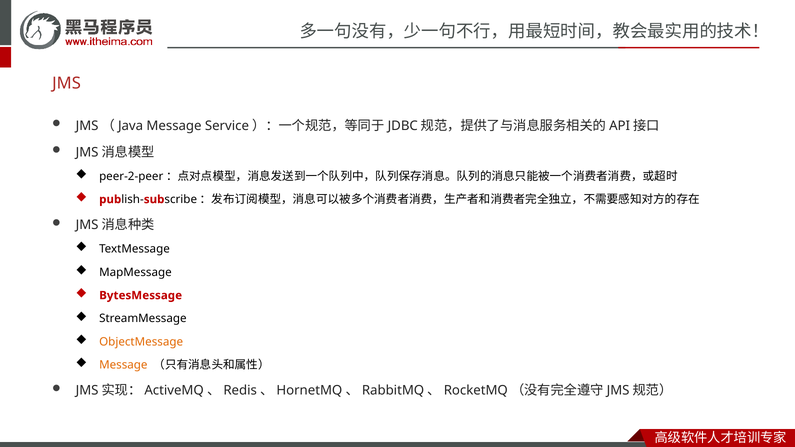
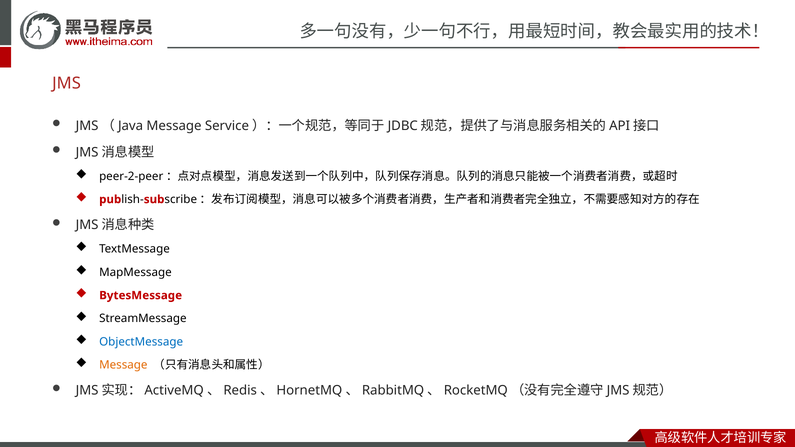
ObjectMessage colour: orange -> blue
